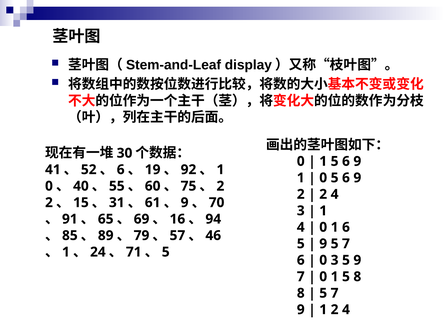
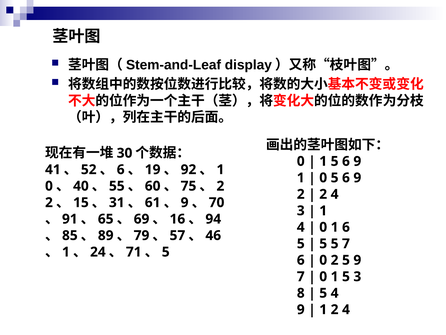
9 at (323, 243): 9 -> 5
0 3: 3 -> 2
5 8: 8 -> 3
7 at (335, 293): 7 -> 4
